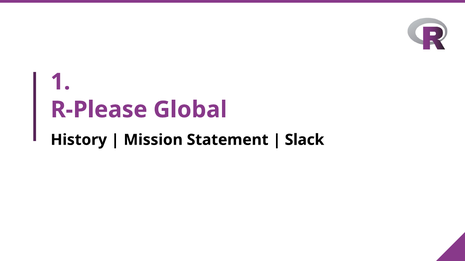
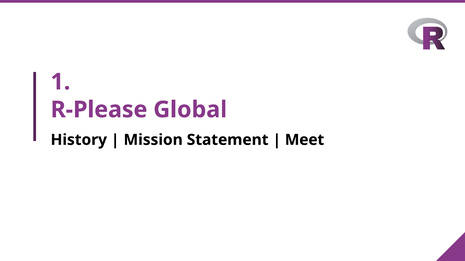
Slack: Slack -> Meet
